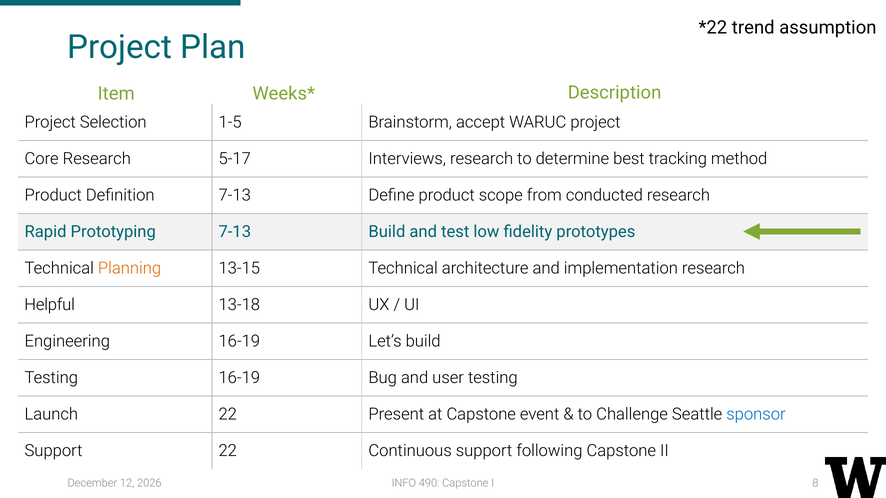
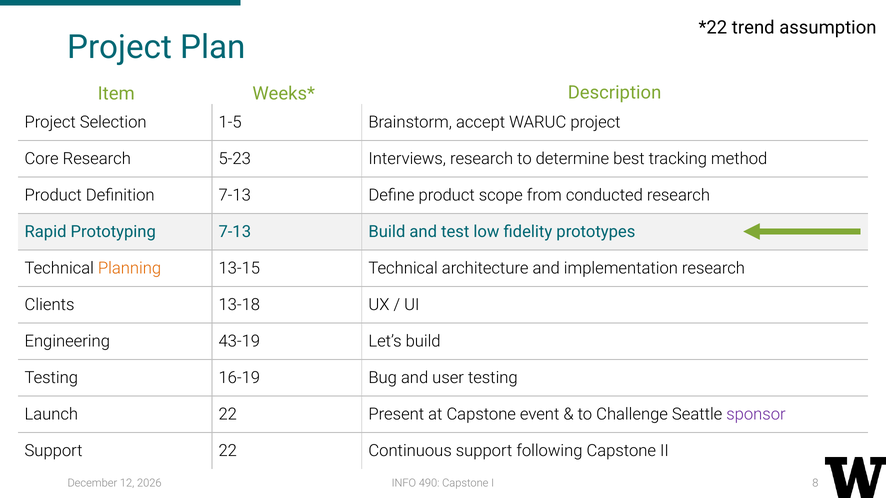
5-17: 5-17 -> 5-23
Helpful: Helpful -> Clients
Engineering 16-19: 16-19 -> 43-19
sponsor colour: blue -> purple
